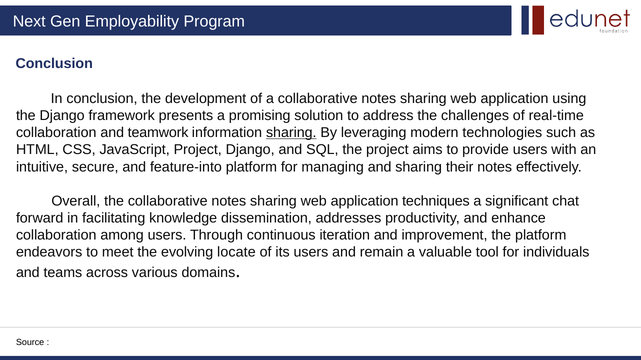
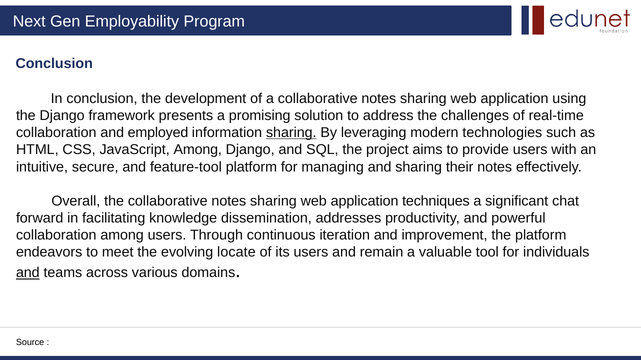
teamwork: teamwork -> employed
JavaScript Project: Project -> Among
feature-into: feature-into -> feature-tool
enhance: enhance -> powerful
and at (28, 273) underline: none -> present
